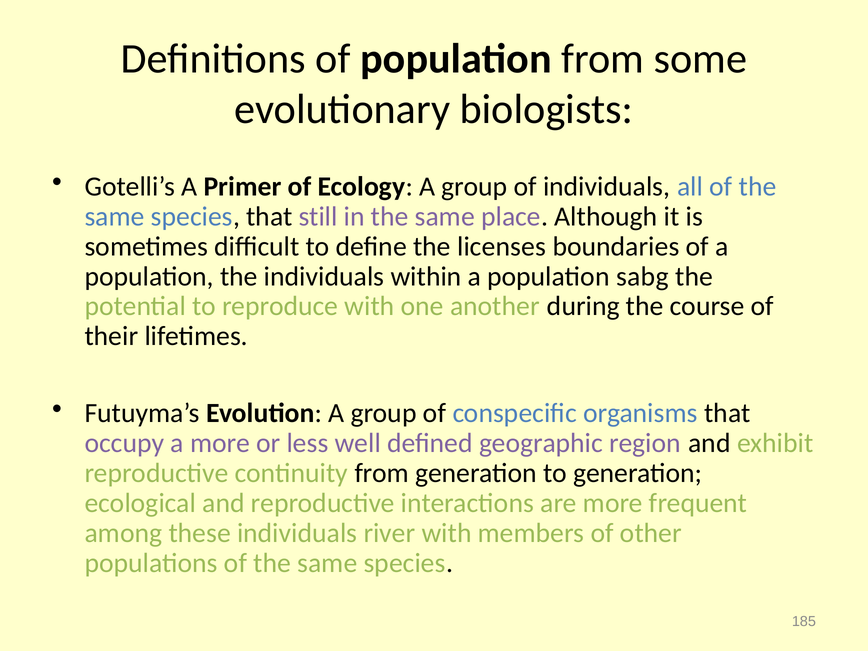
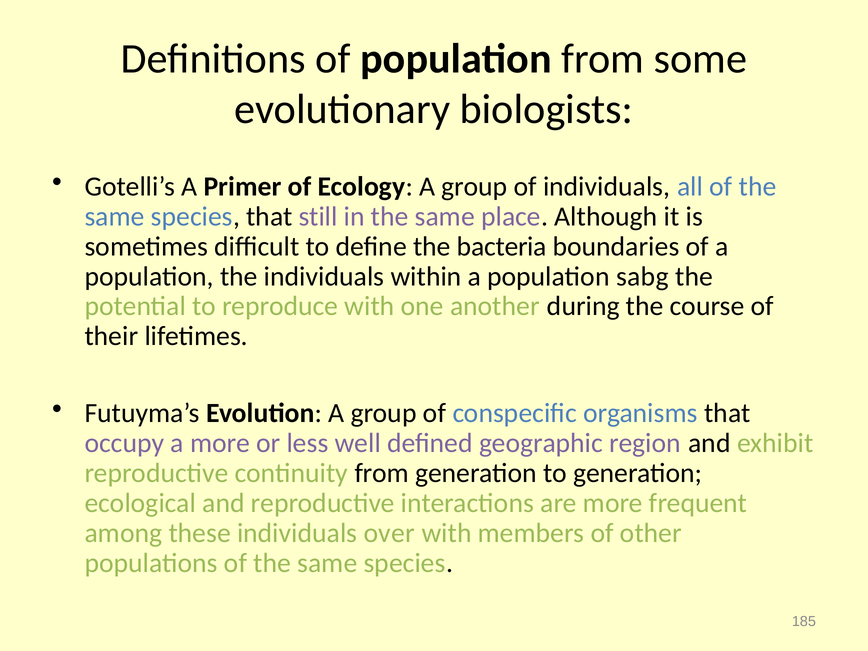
licenses: licenses -> bacteria
river: river -> over
